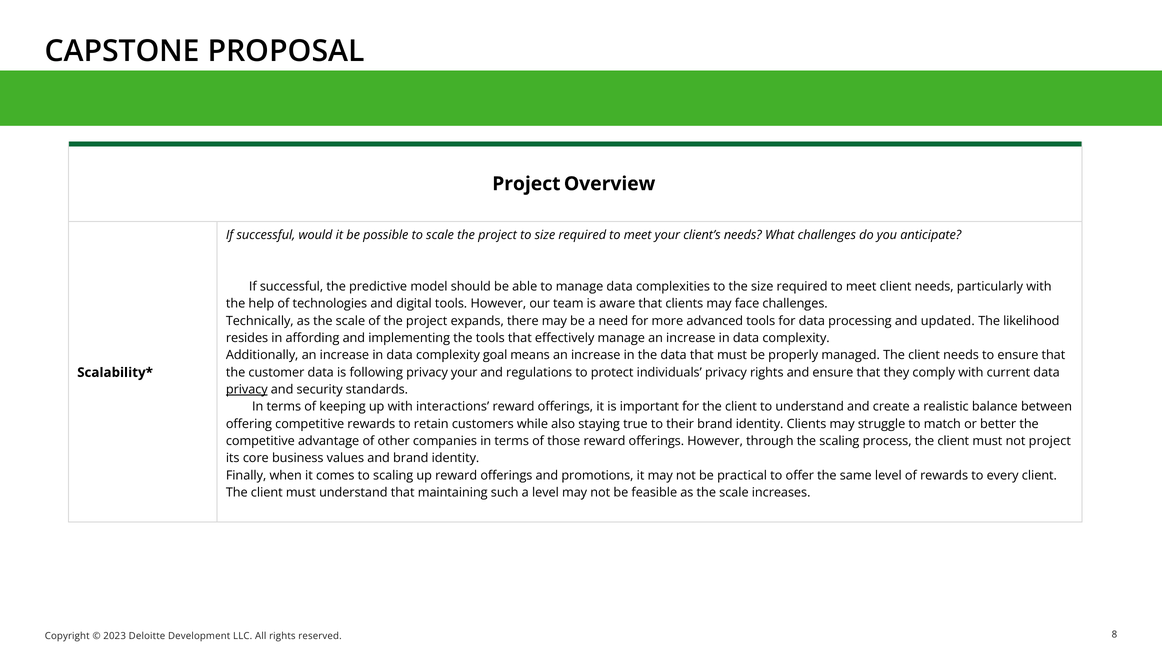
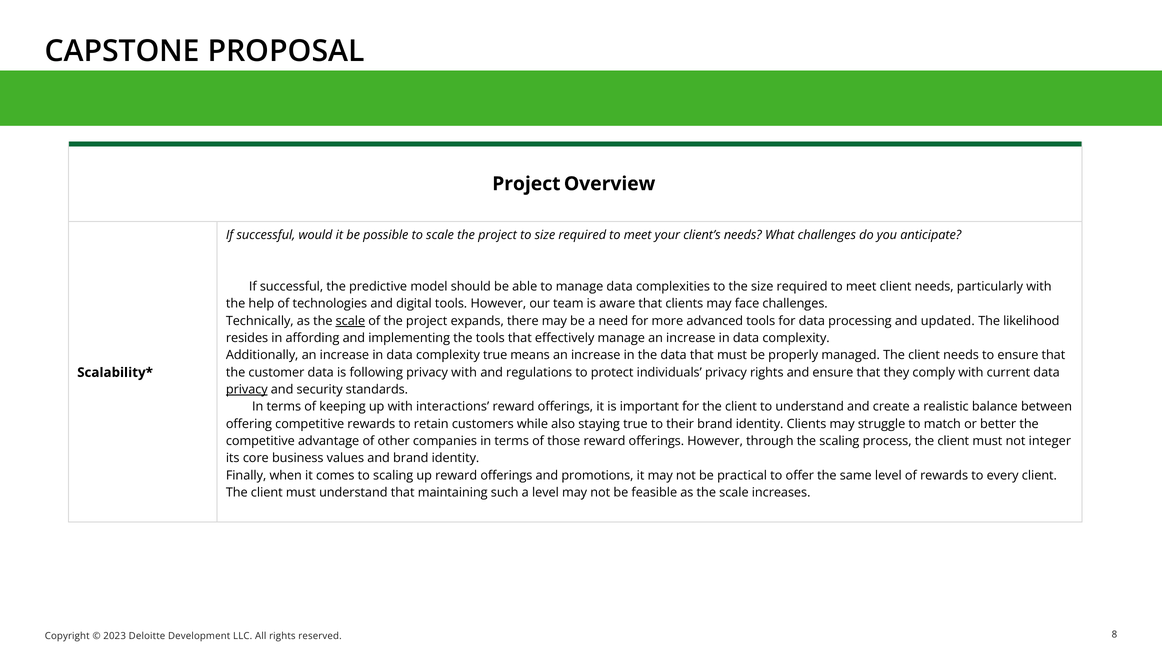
scale at (350, 321) underline: none -> present
complexity goal: goal -> true
privacy your: your -> with
not project: project -> integer
